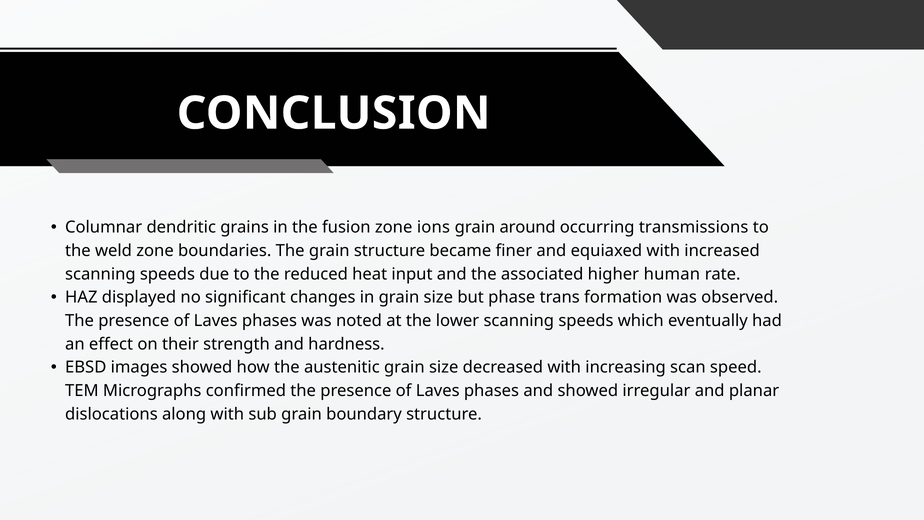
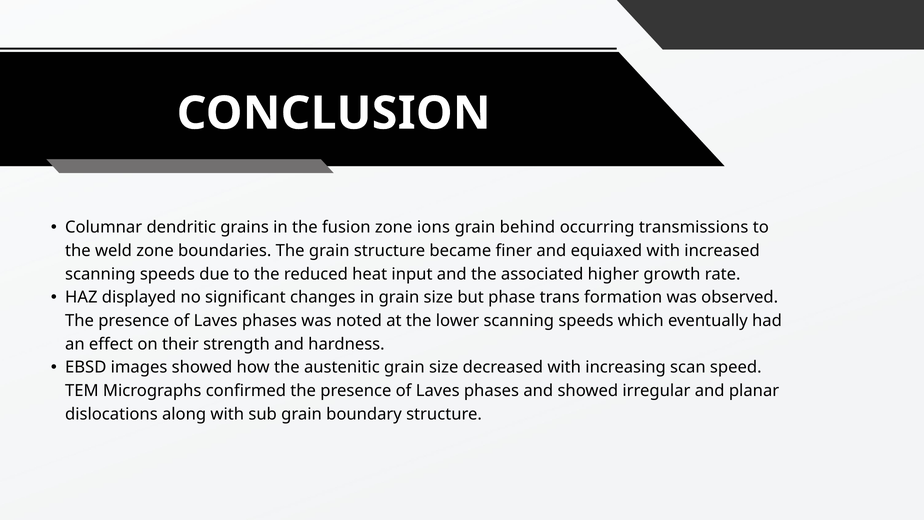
around: around -> behind
human: human -> growth
